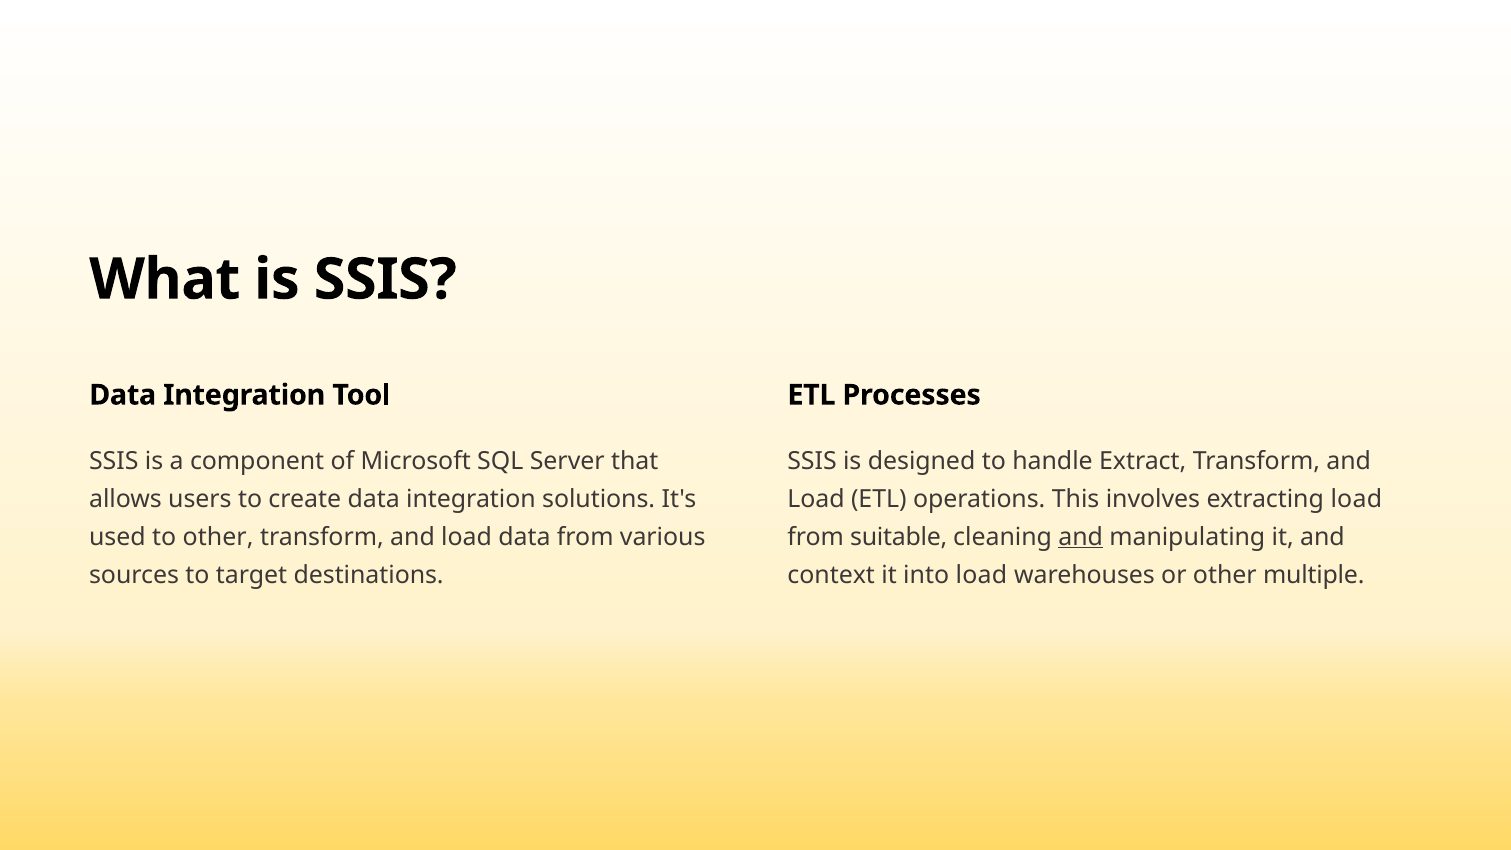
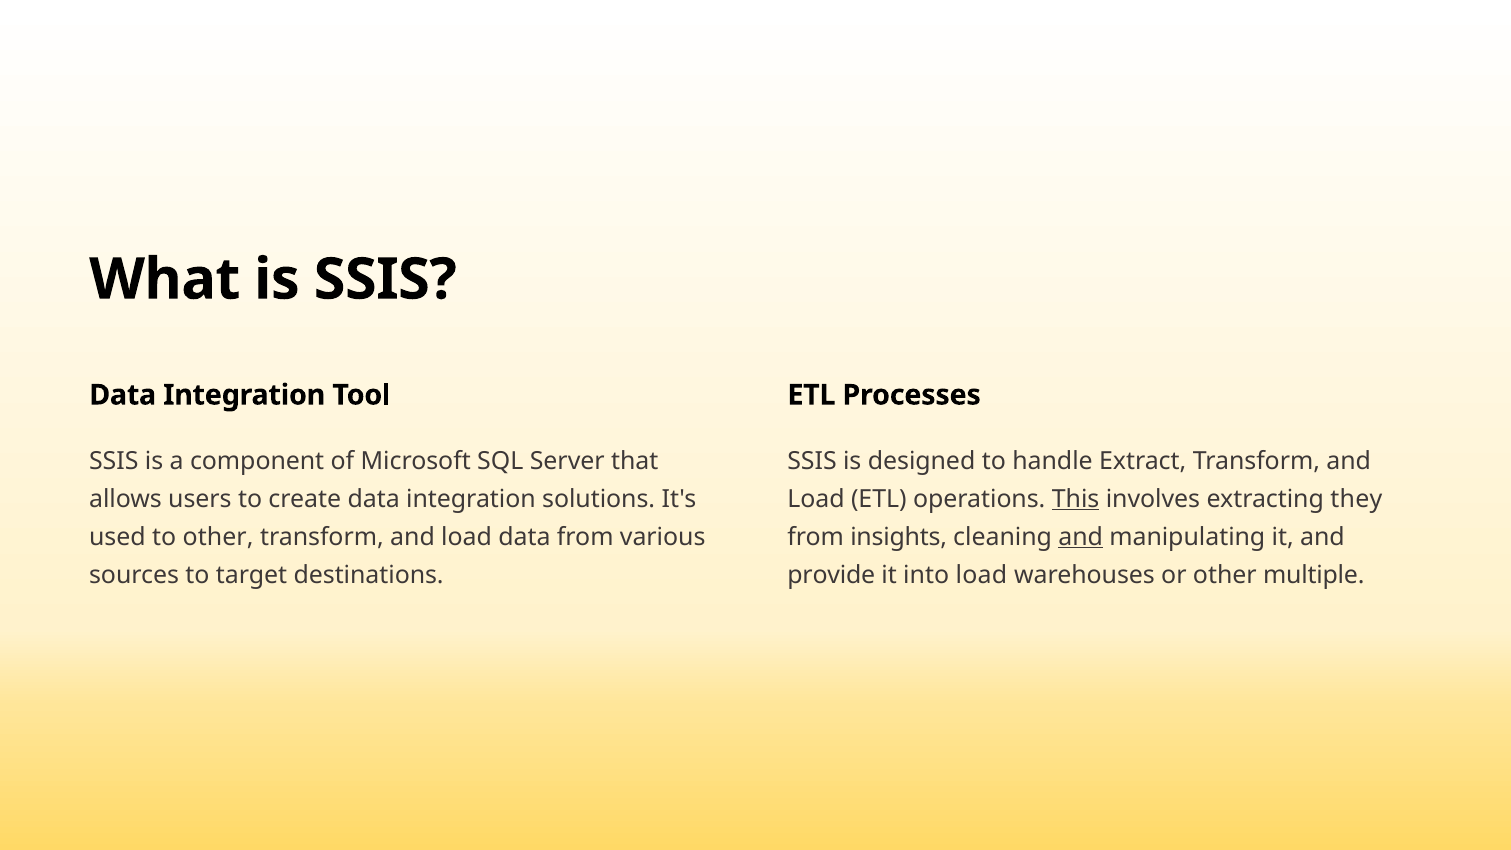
This underline: none -> present
extracting load: load -> they
suitable: suitable -> insights
context: context -> provide
